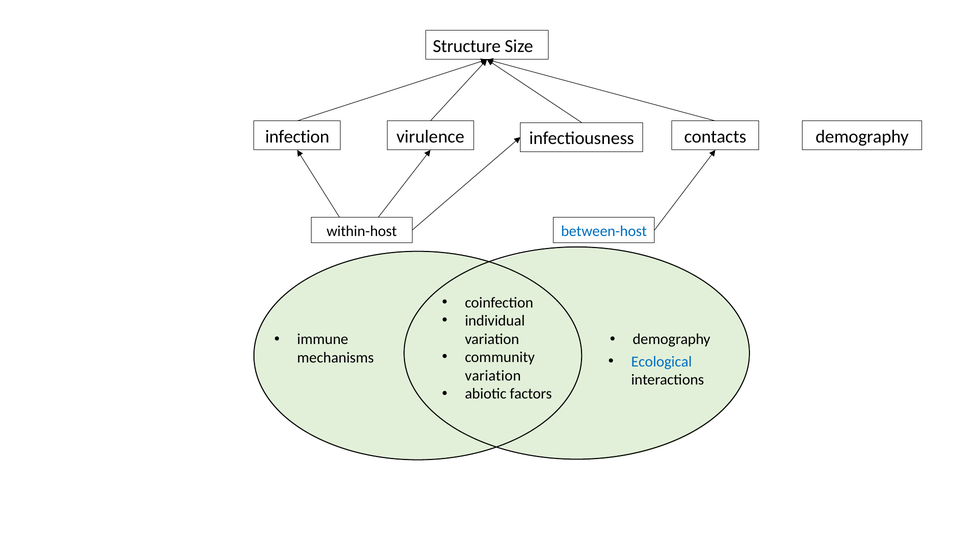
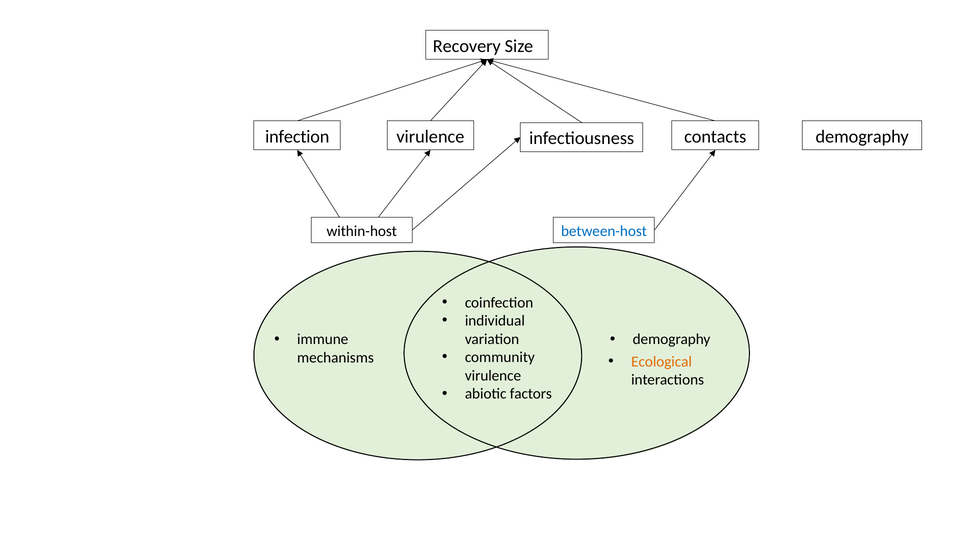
Structure: Structure -> Recovery
Ecological colour: blue -> orange
variation at (493, 376): variation -> virulence
